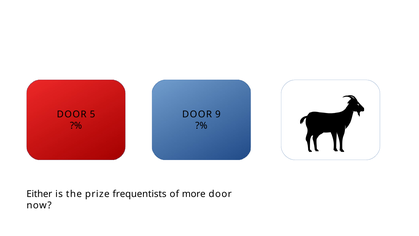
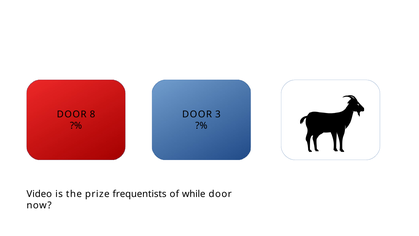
5: 5 -> 8
9: 9 -> 3
Either: Either -> Video
more: more -> while
